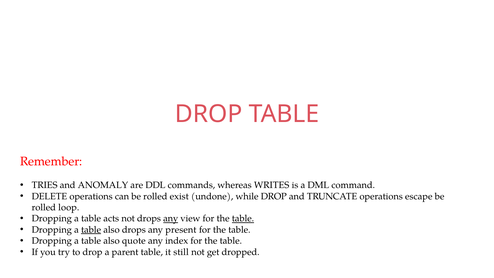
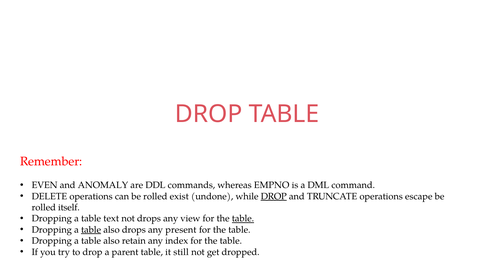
TRIES: TRIES -> EVEN
WRITES: WRITES -> EMPNO
DROP at (274, 196) underline: none -> present
loop: loop -> itself
acts: acts -> text
any at (171, 218) underline: present -> none
quote: quote -> retain
